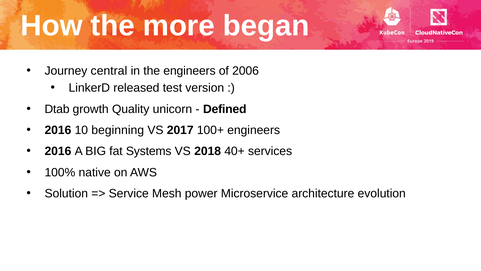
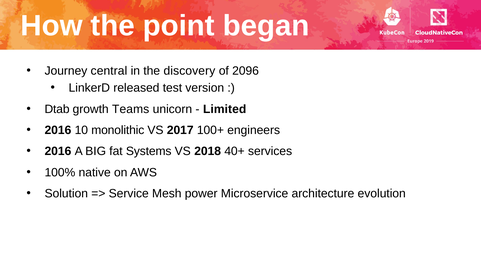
more: more -> point
the engineers: engineers -> discovery
2006: 2006 -> 2096
Quality: Quality -> Teams
Defined: Defined -> Limited
beginning: beginning -> monolithic
